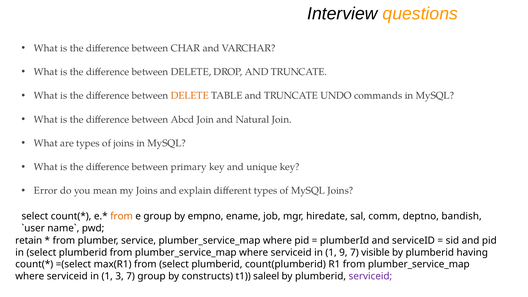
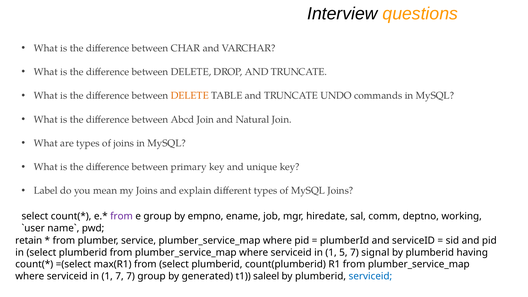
Error: Error -> Label
from at (122, 216) colour: orange -> purple
bandish: bandish -> working
9: 9 -> 5
visible: visible -> signal
1 3: 3 -> 7
constructs: constructs -> generated
serviceid at (370, 276) colour: purple -> blue
